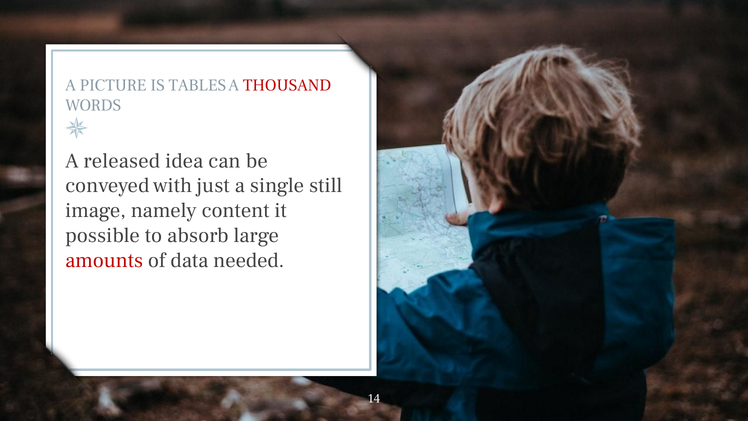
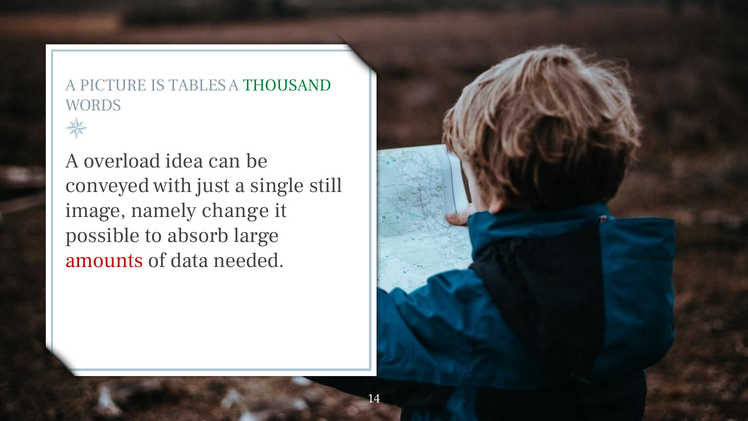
THOUSAND colour: red -> green
released: released -> overload
content: content -> change
